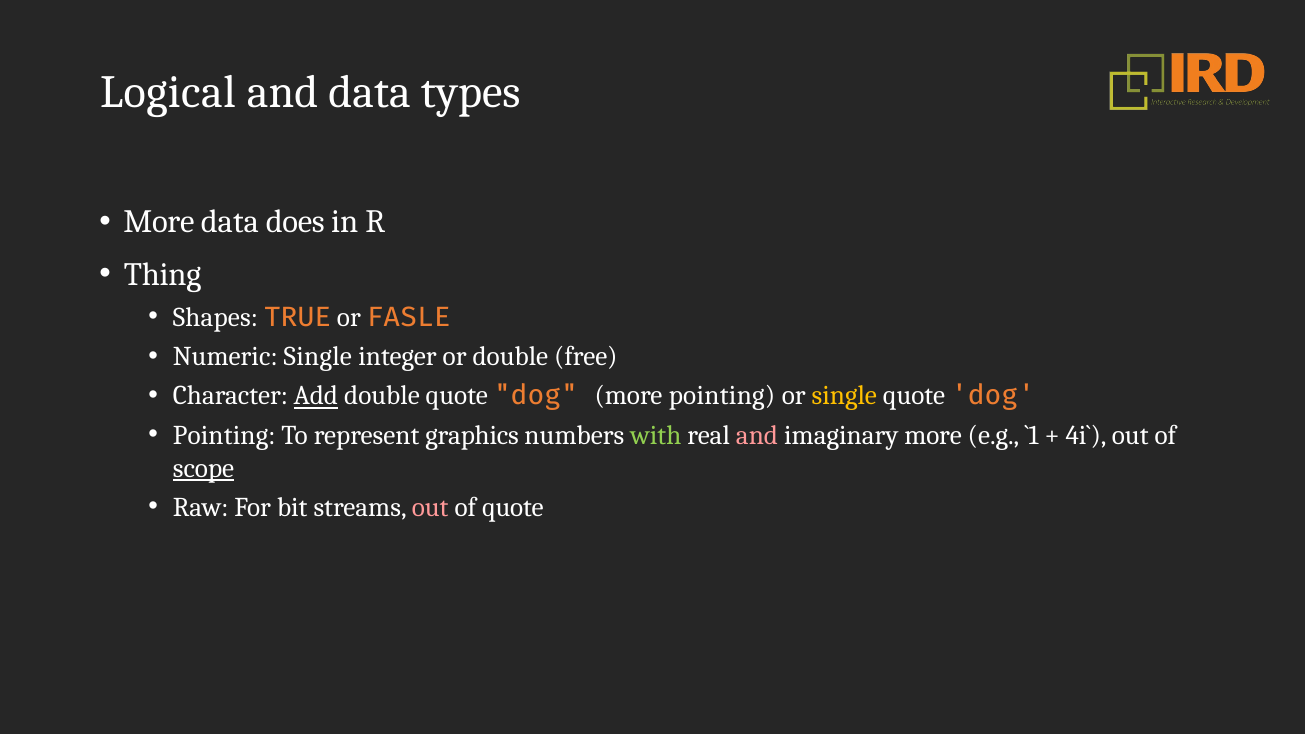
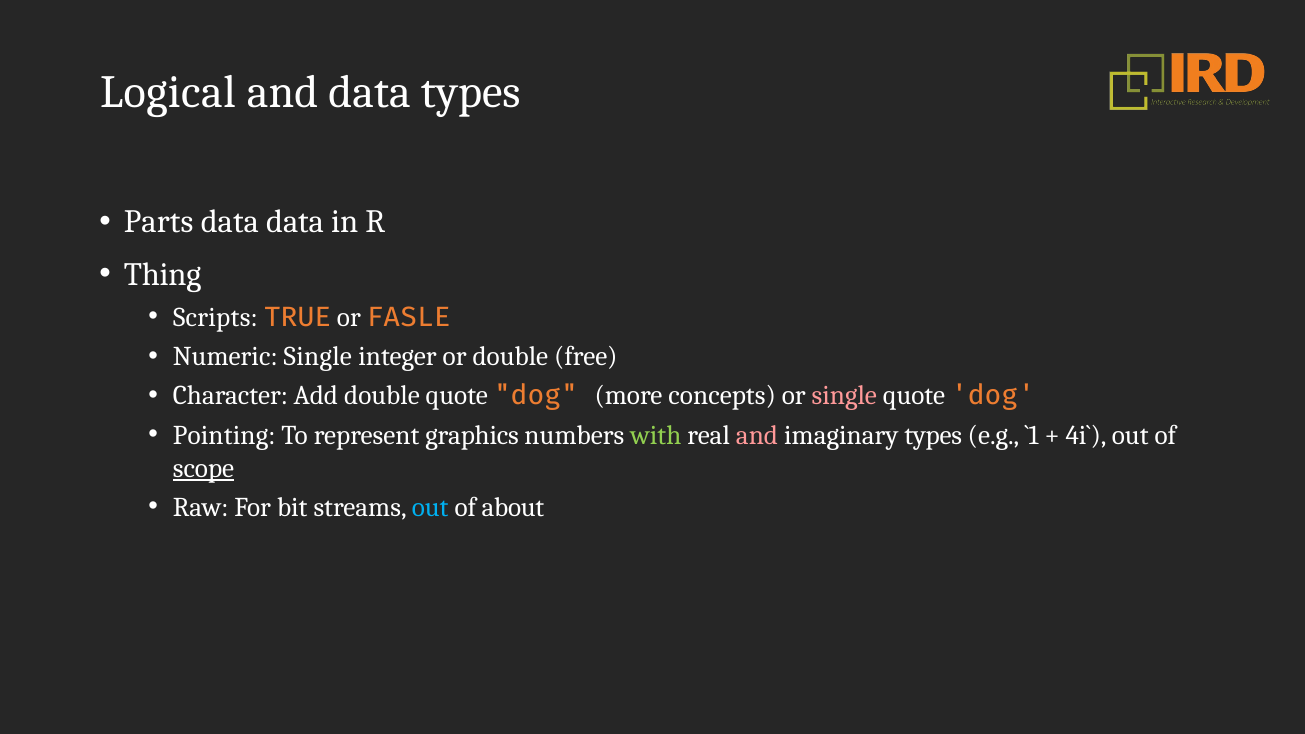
More at (159, 222): More -> Parts
data does: does -> data
Shapes: Shapes -> Scripts
Add underline: present -> none
more pointing: pointing -> concepts
single at (844, 396) colour: yellow -> pink
imaginary more: more -> types
out at (430, 508) colour: pink -> light blue
of quote: quote -> about
